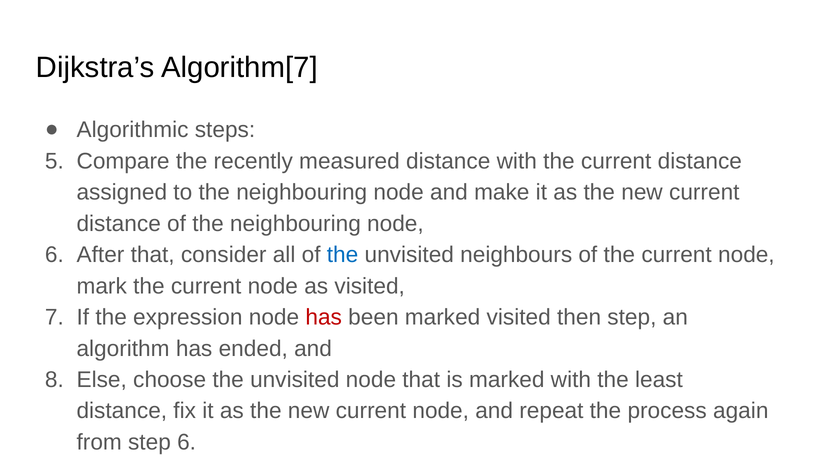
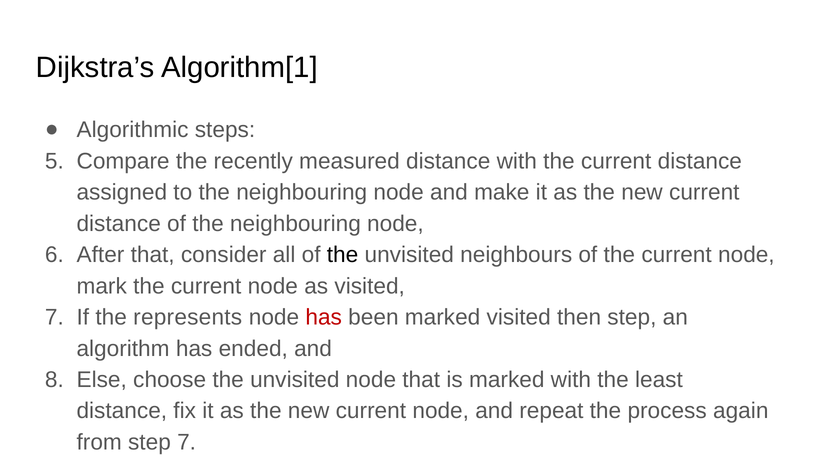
Algorithm[7: Algorithm[7 -> Algorithm[1
the at (343, 255) colour: blue -> black
expression: expression -> represents
step 6: 6 -> 7
